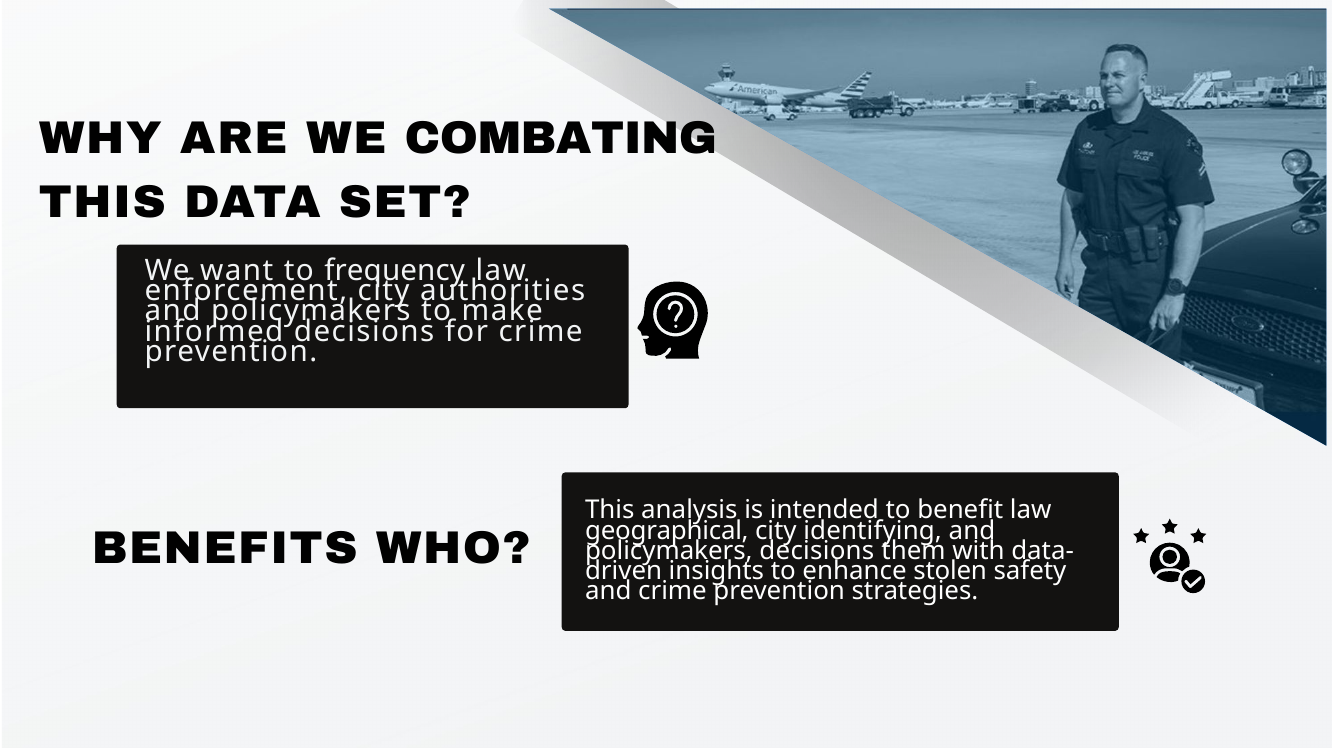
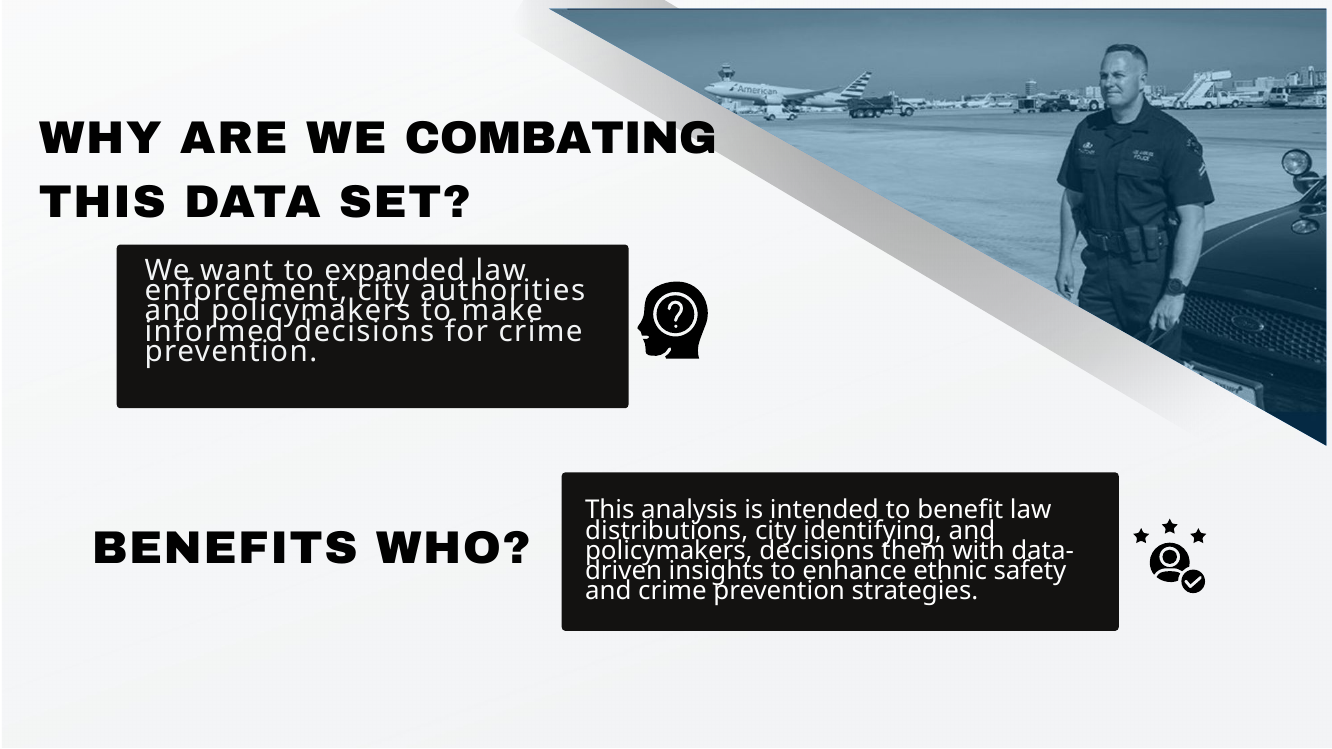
frequency: frequency -> expanded
geographical: geographical -> distributions
stolen: stolen -> ethnic
